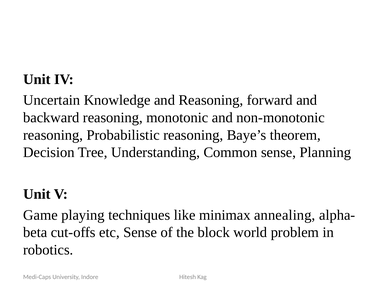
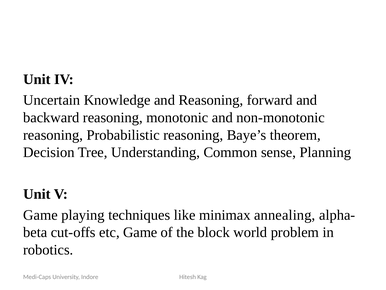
etc Sense: Sense -> Game
